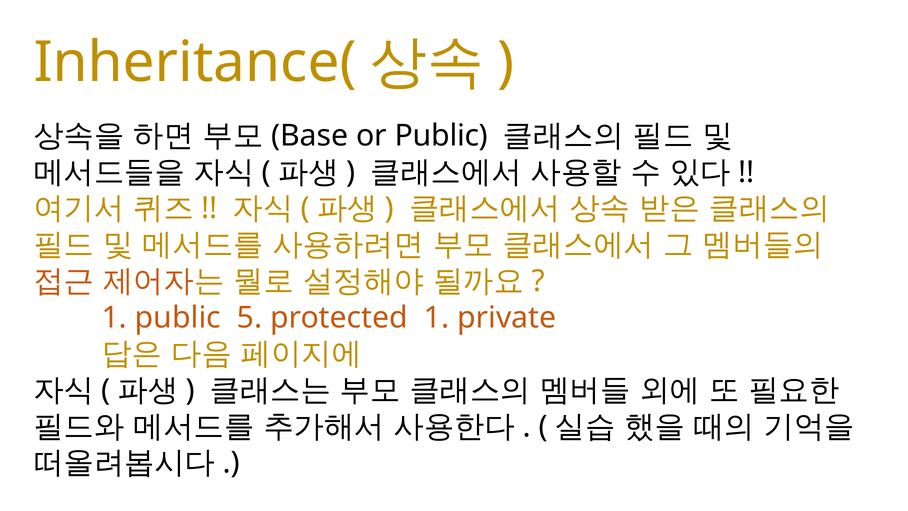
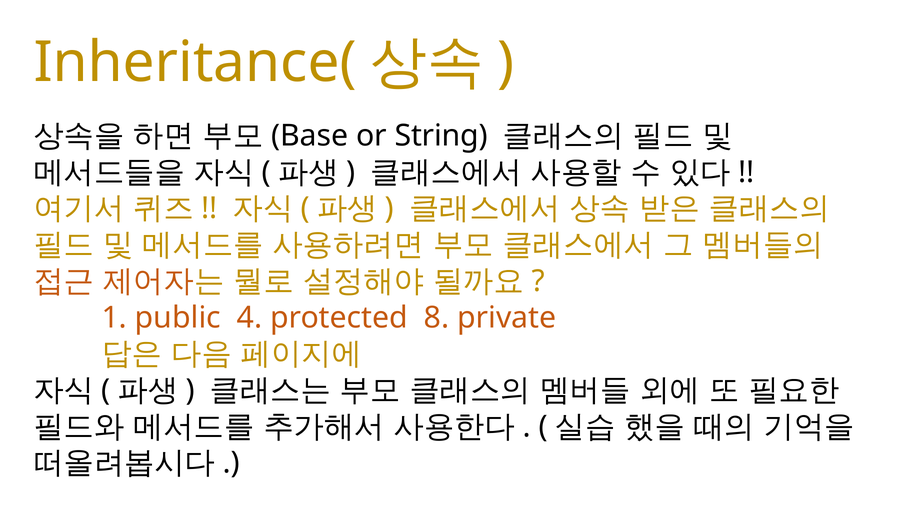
or Public: Public -> String
5: 5 -> 4
protected 1: 1 -> 8
